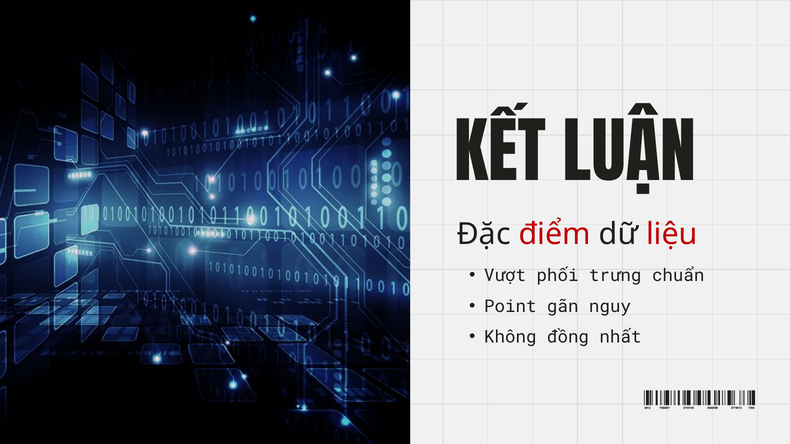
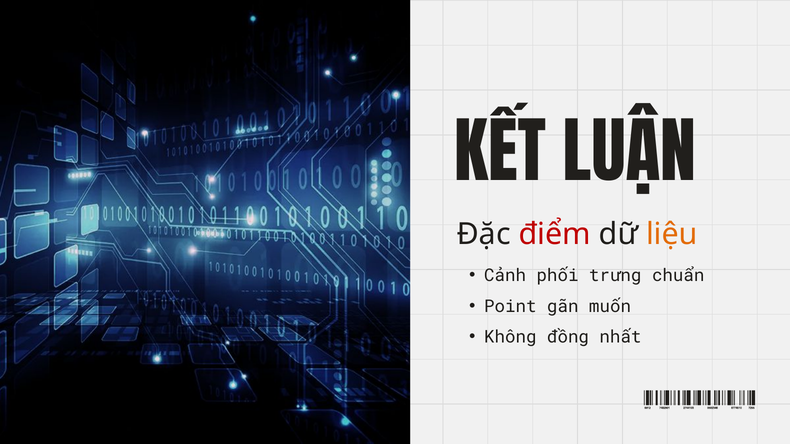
liệu colour: red -> orange
Vượt: Vượt -> Cảnh
nguy: nguy -> muốn
